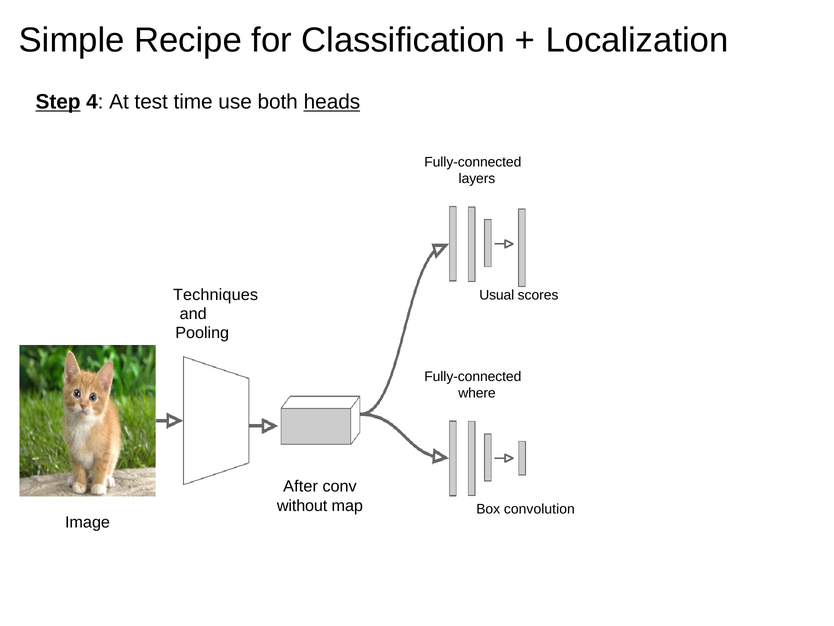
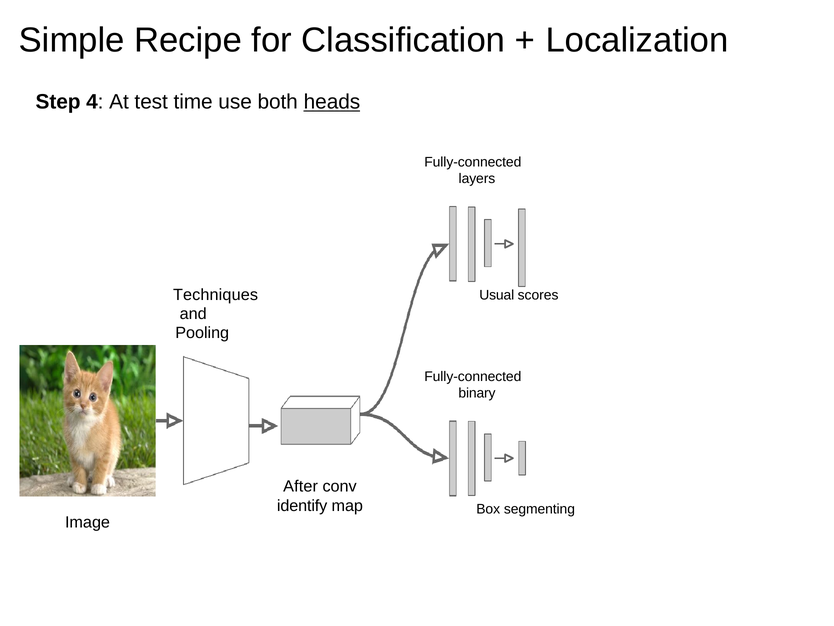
Step underline: present -> none
where: where -> binary
without: without -> identify
convolution: convolution -> segmenting
